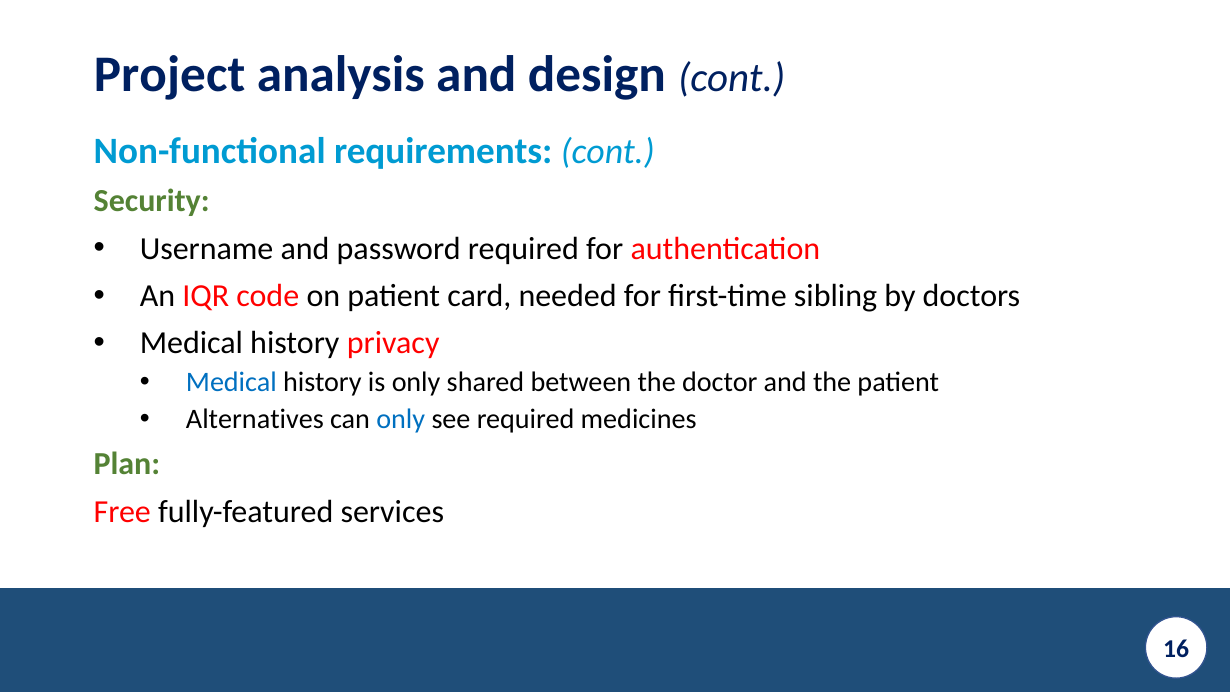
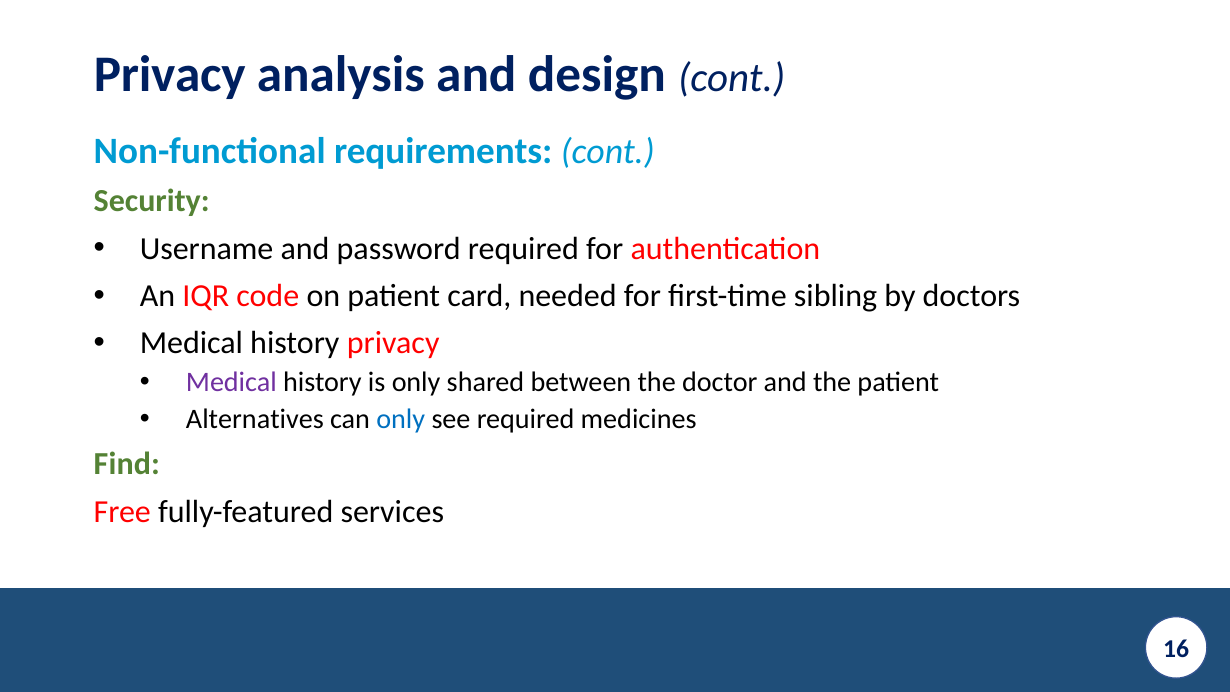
Project at (170, 74): Project -> Privacy
Medical at (231, 382) colour: blue -> purple
Plan: Plan -> Find
